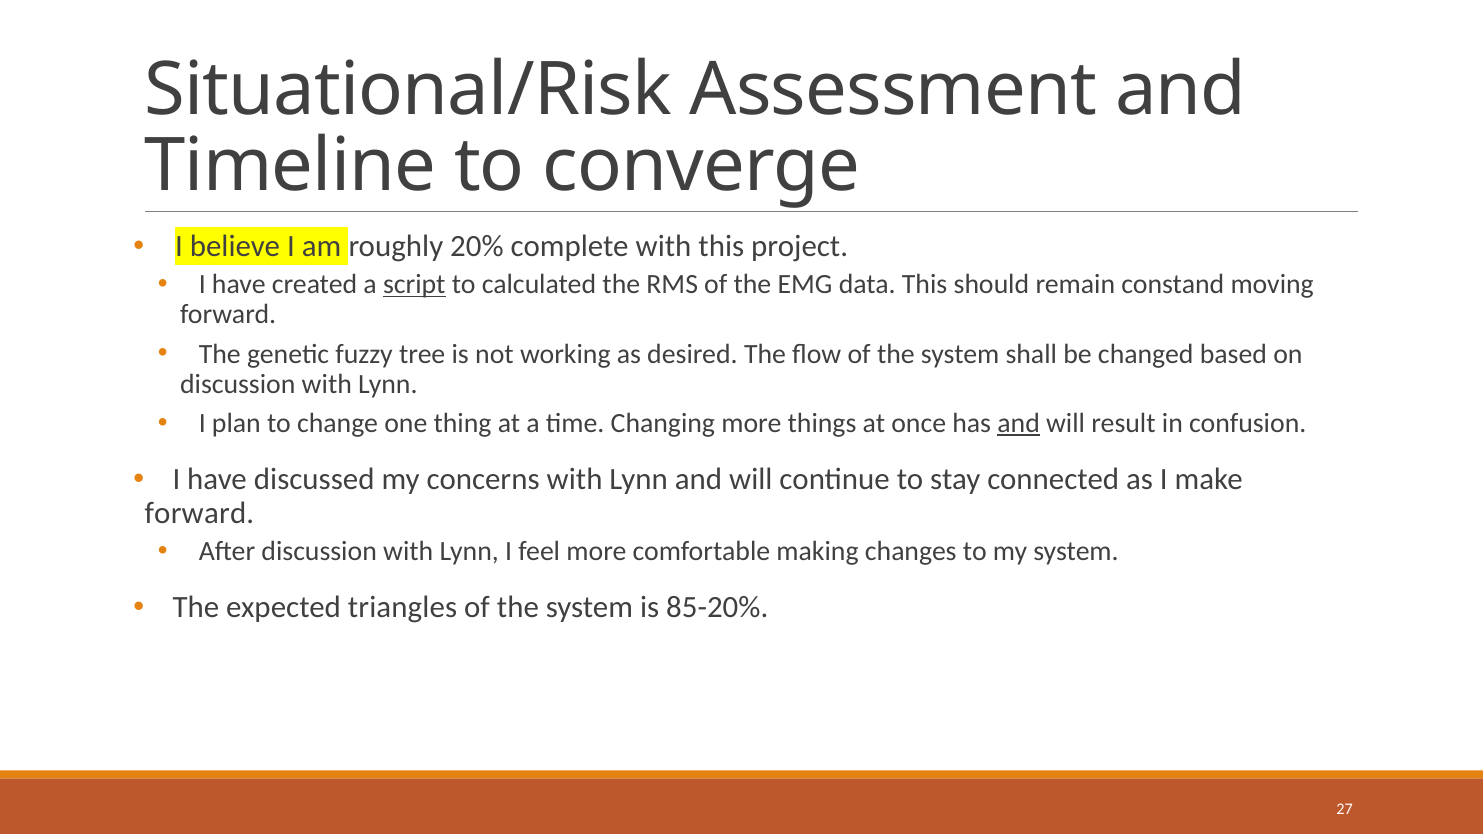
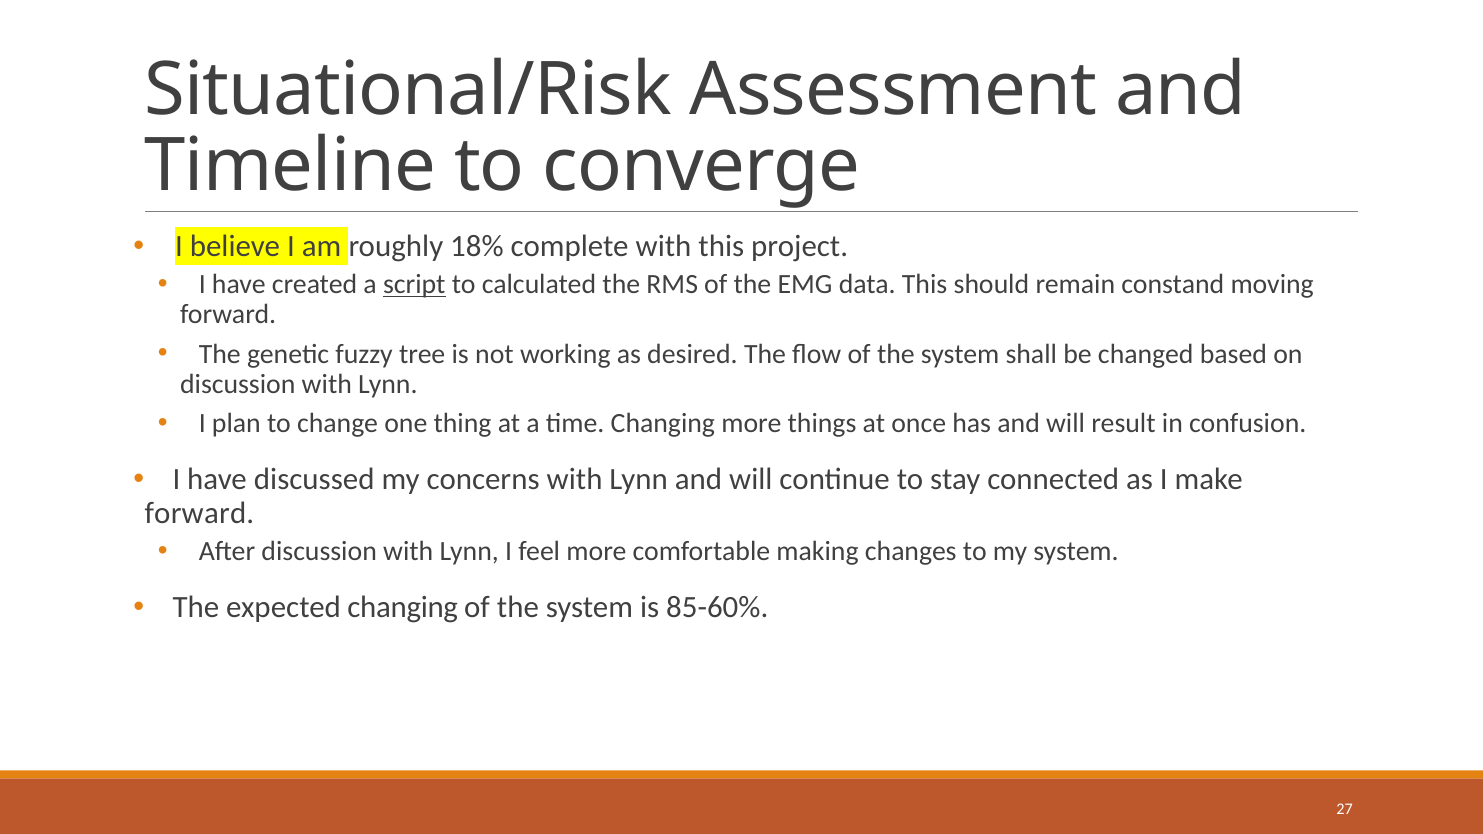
20%: 20% -> 18%
and at (1019, 423) underline: present -> none
expected triangles: triangles -> changing
85-20%: 85-20% -> 85-60%
